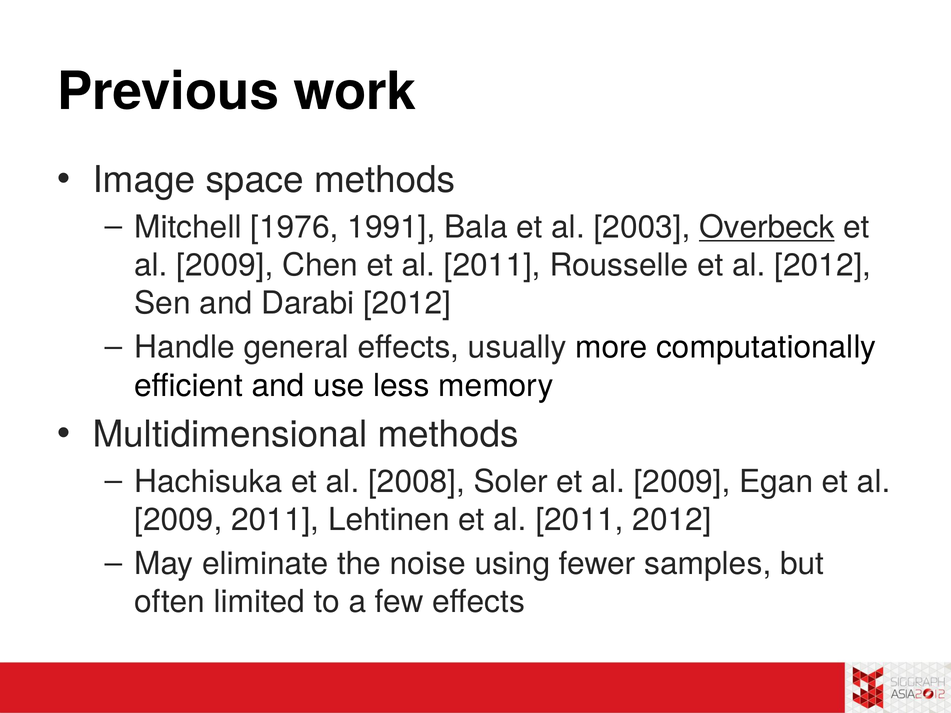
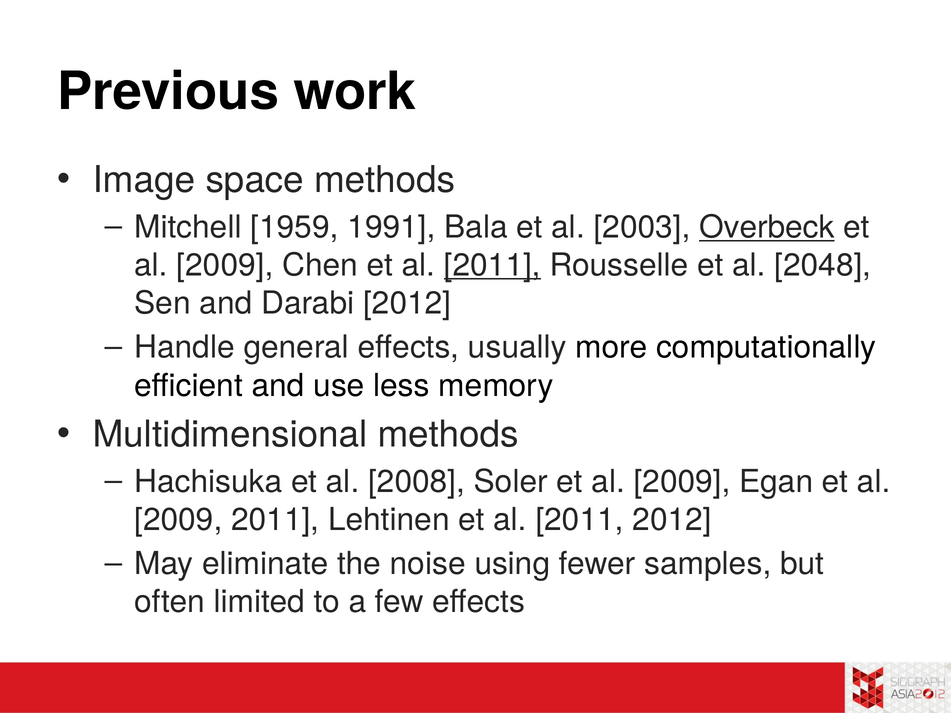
1976: 1976 -> 1959
2011 at (492, 265) underline: none -> present
al 2012: 2012 -> 2048
